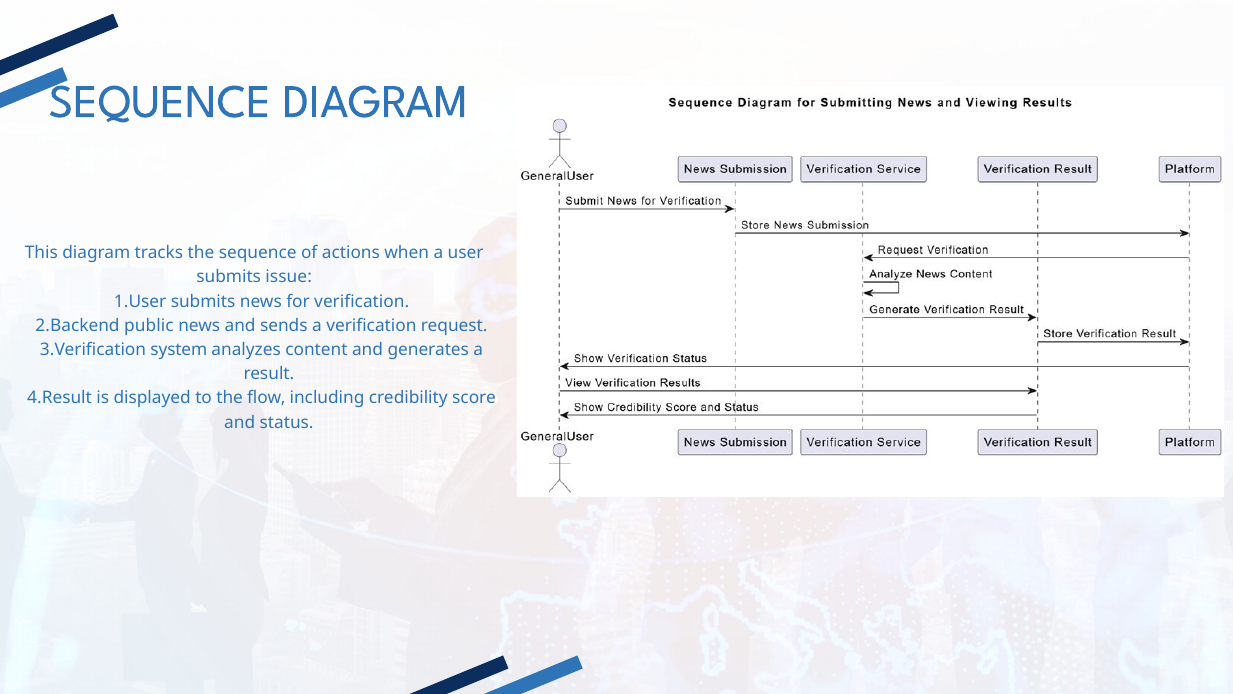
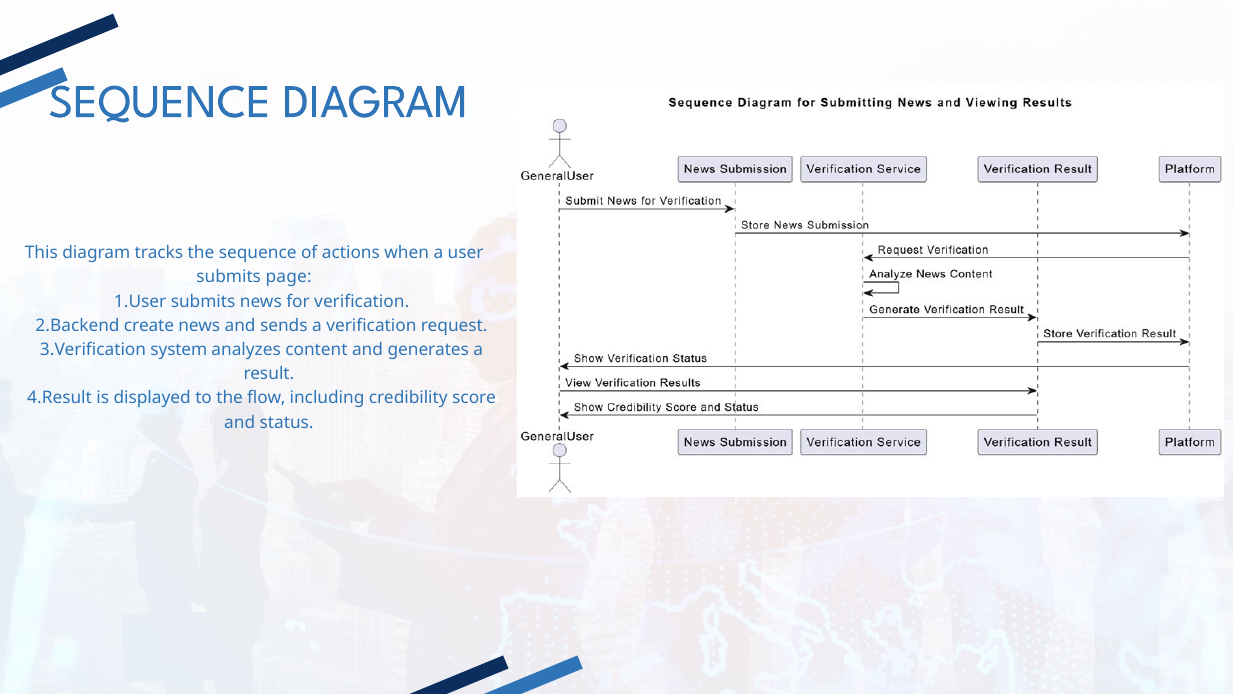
issue: issue -> page
public: public -> create
